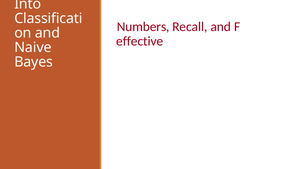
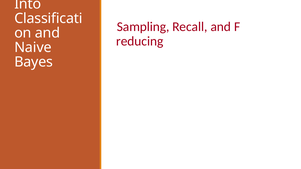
Numbers: Numbers -> Sampling
effective: effective -> reducing
